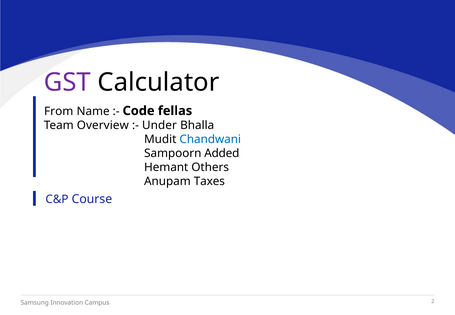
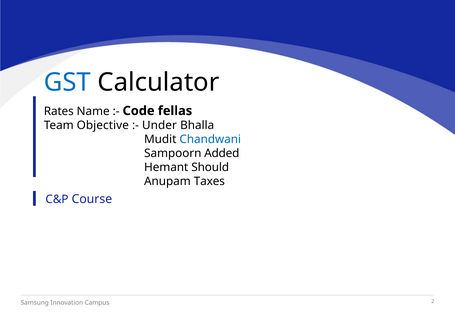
GST colour: purple -> blue
From: From -> Rates
Overview: Overview -> Objective
Others: Others -> Should
